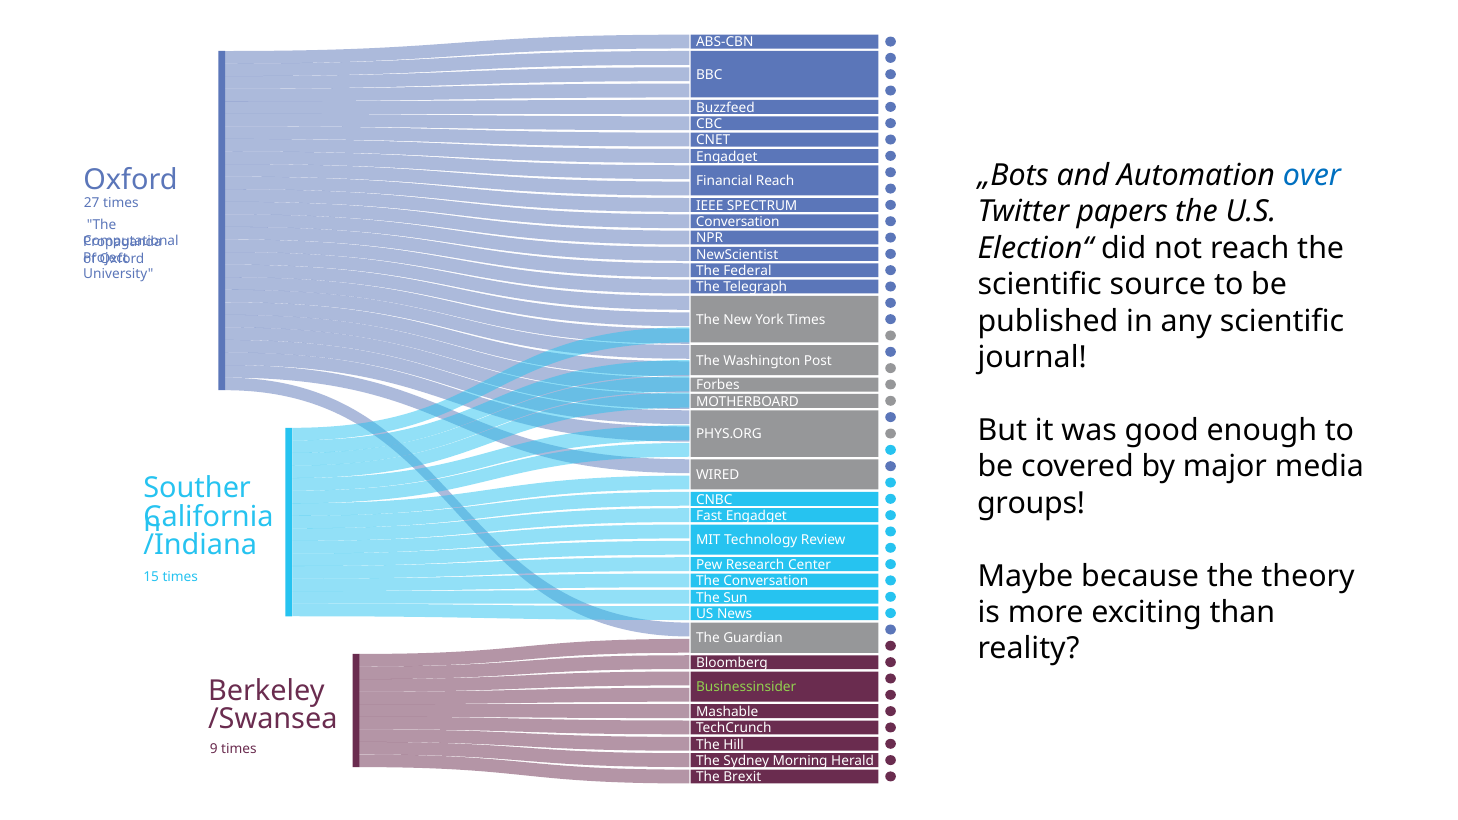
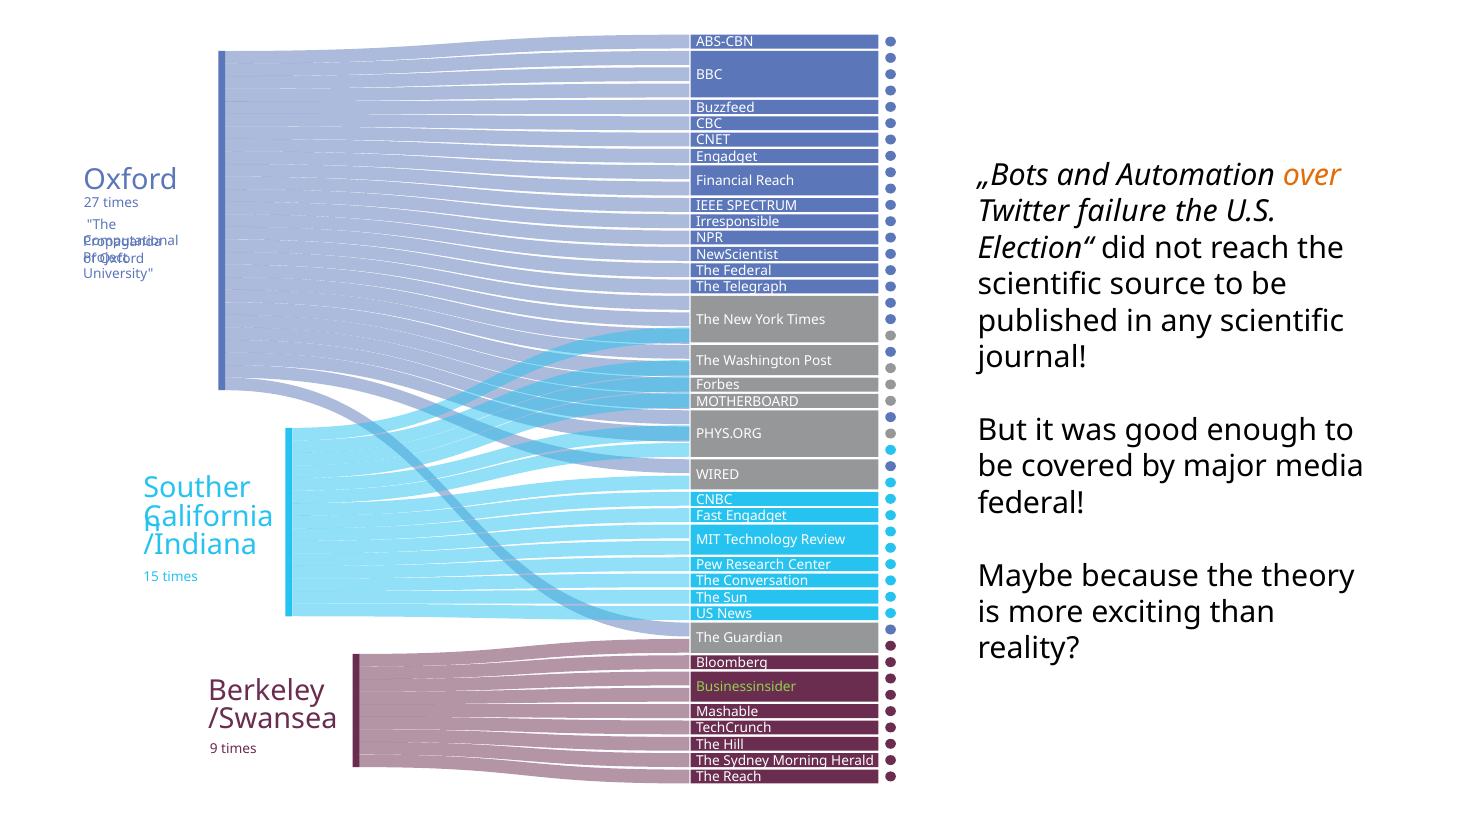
over colour: blue -> orange
papers: papers -> failure
Conversation at (738, 222): Conversation -> Irresponsible
groups at (1031, 503): groups -> federal
The Brexit: Brexit -> Reach
